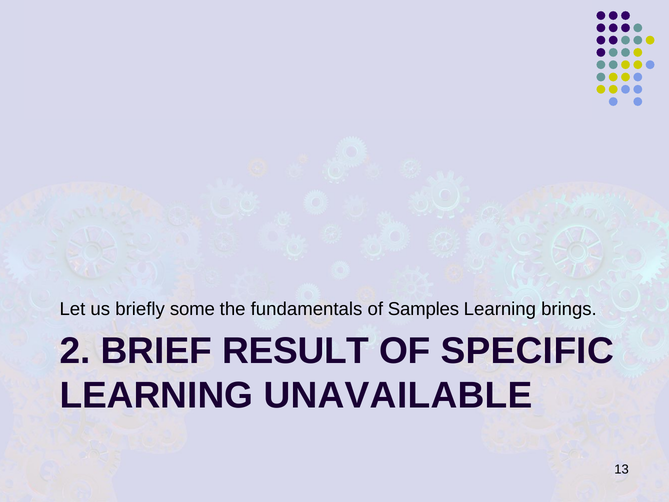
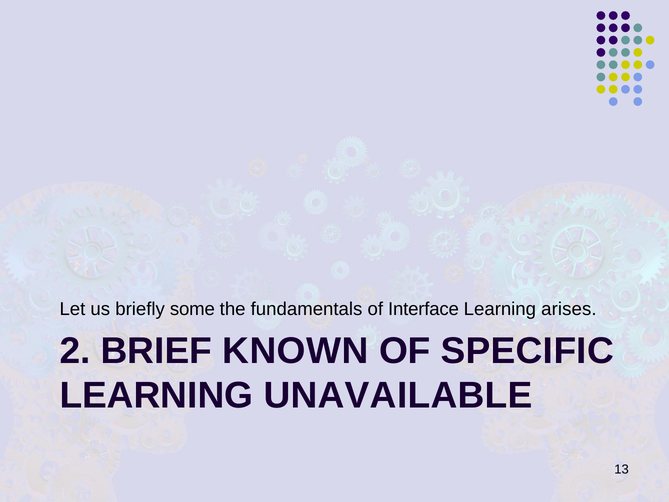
Samples: Samples -> Interface
brings: brings -> arises
RESULT: RESULT -> KNOWN
